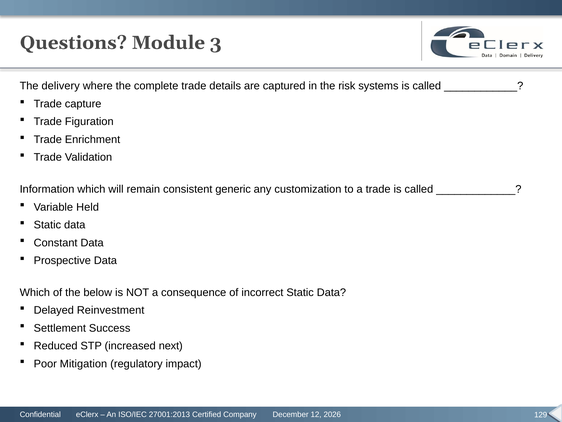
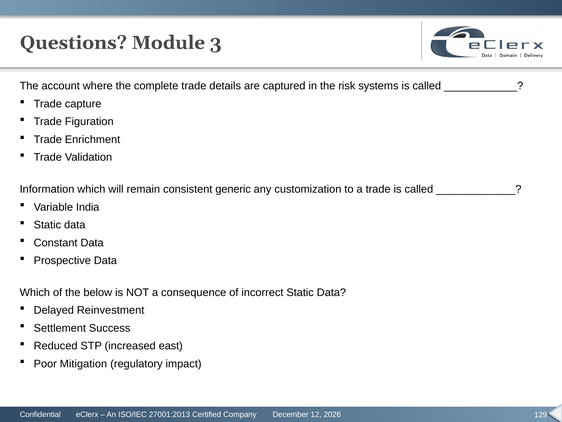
delivery: delivery -> account
Held: Held -> India
next: next -> east
